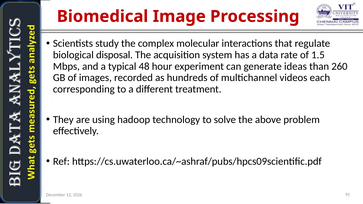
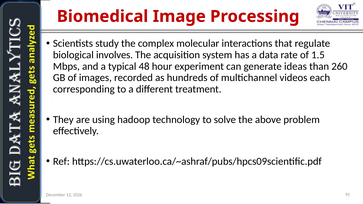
disposal: disposal -> involves
